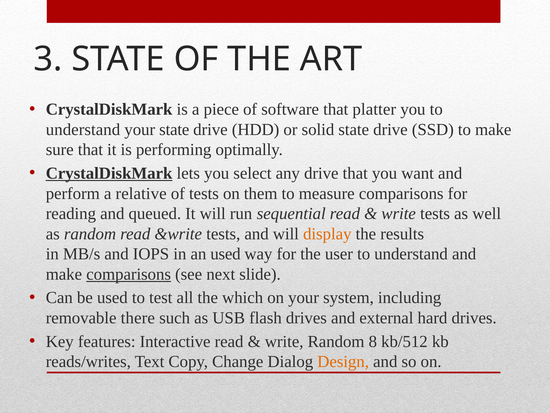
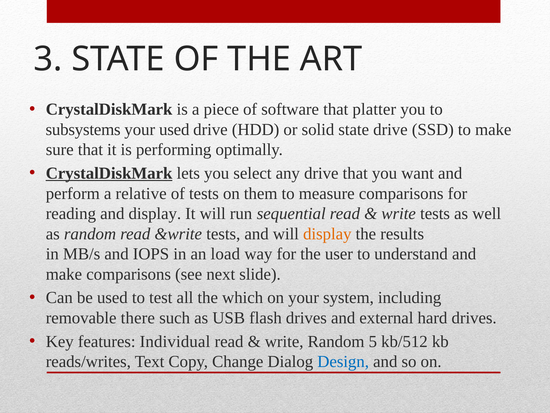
understand at (83, 129): understand -> subsystems
your state: state -> used
and queued: queued -> display
an used: used -> load
comparisons at (129, 274) underline: present -> none
Interactive: Interactive -> Individual
8: 8 -> 5
Design colour: orange -> blue
